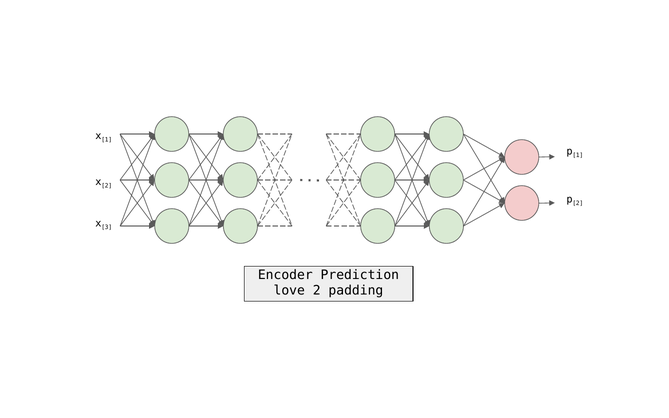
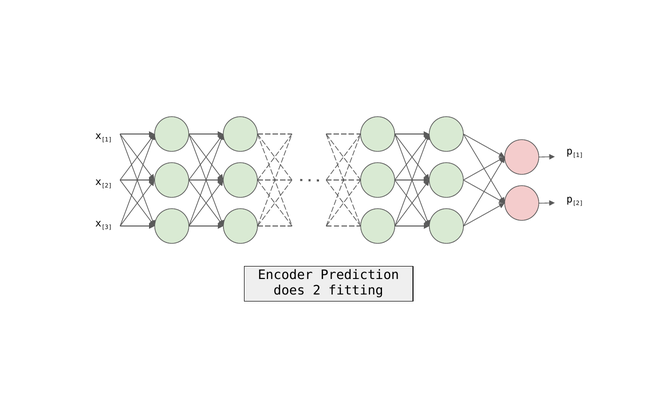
love: love -> does
padding: padding -> fitting
